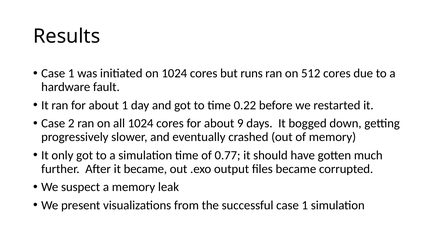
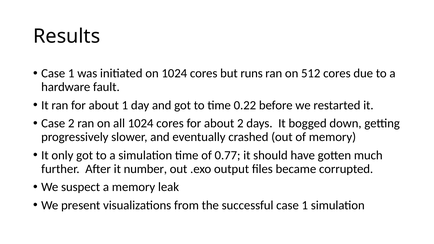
about 9: 9 -> 2
it became: became -> number
